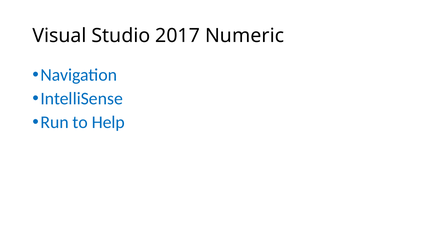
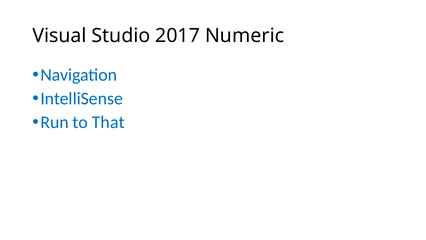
Help: Help -> That
